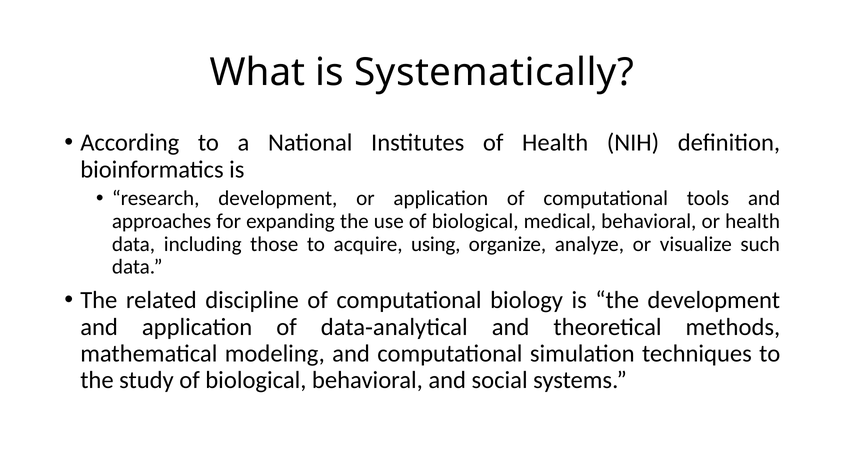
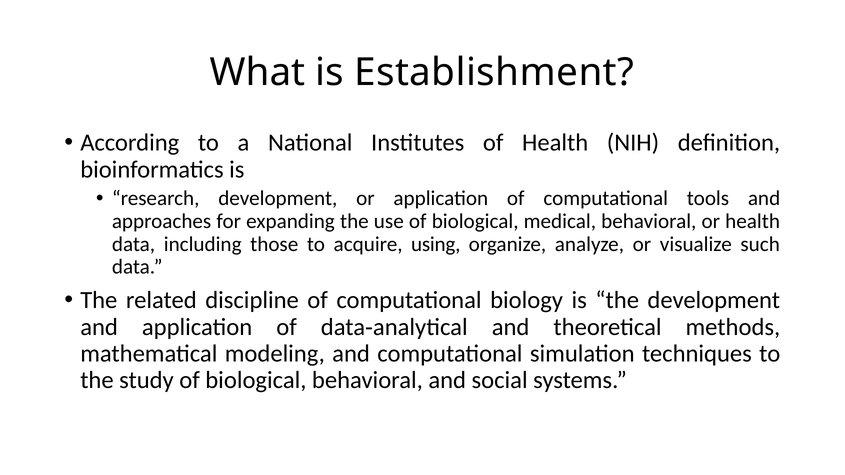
Systematically: Systematically -> Establishment
